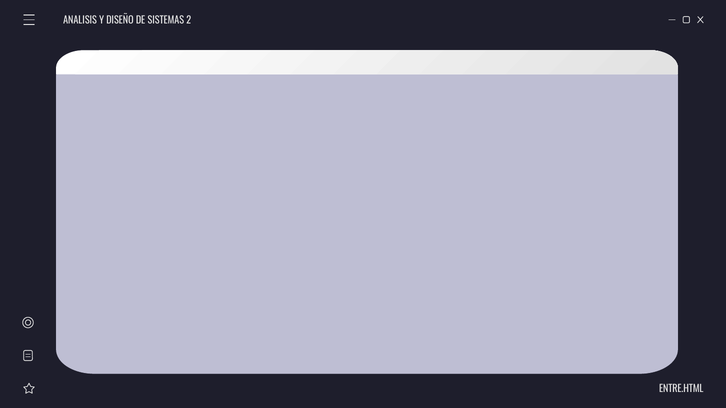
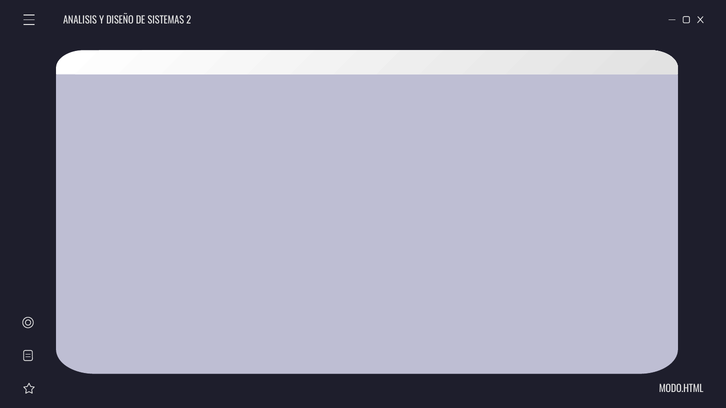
ENTRE.HTML: ENTRE.HTML -> MODO.HTML
